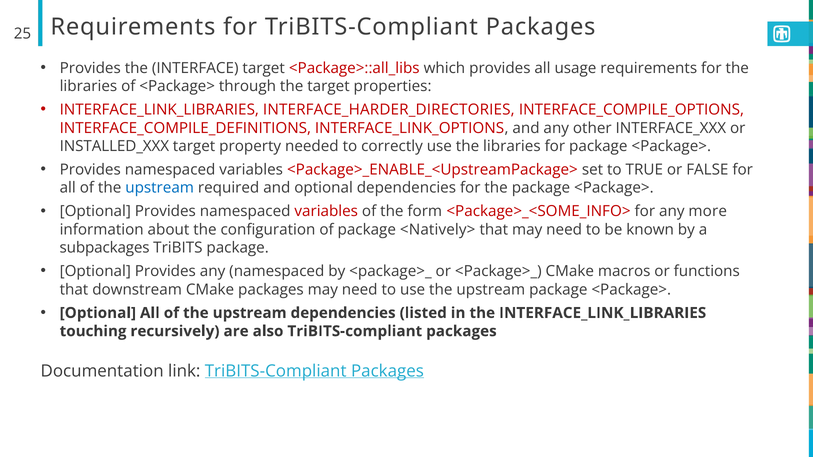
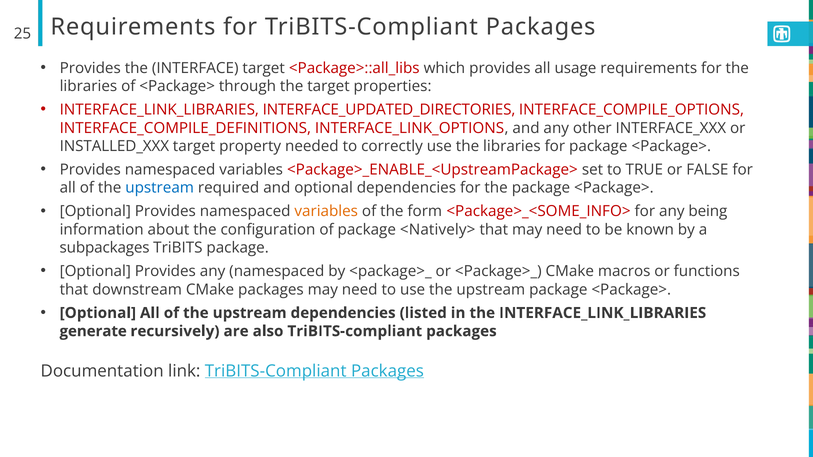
INTERFACE_HARDER_DIRECTORIES: INTERFACE_HARDER_DIRECTORIES -> INTERFACE_UPDATED_DIRECTORIES
variables at (326, 211) colour: red -> orange
more: more -> being
touching: touching -> generate
